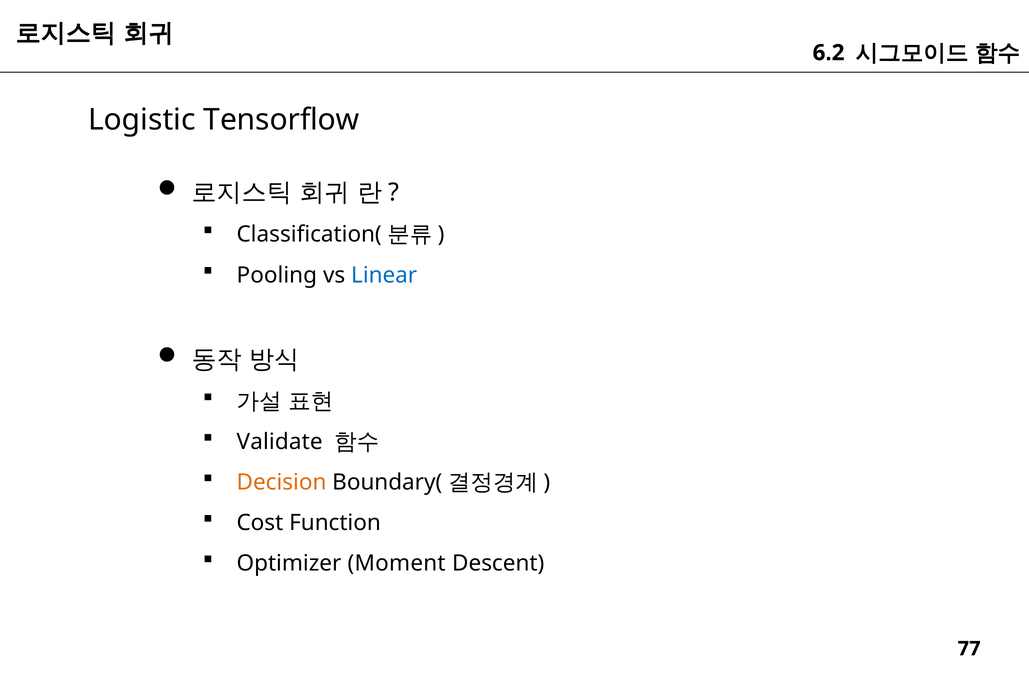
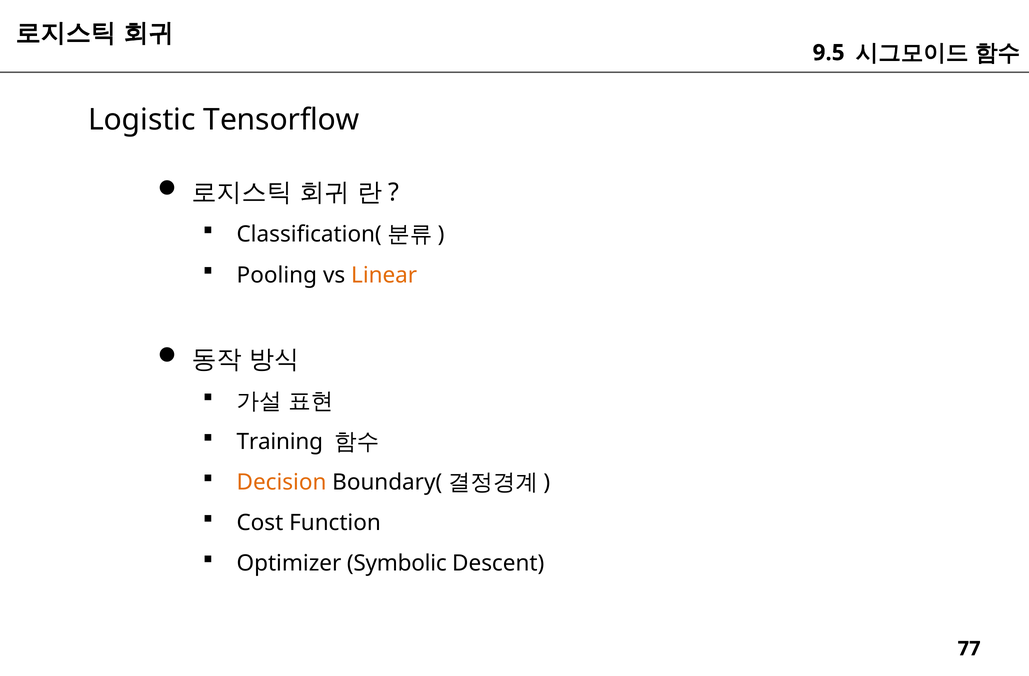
6.2: 6.2 -> 9.5
Linear colour: blue -> orange
Validate: Validate -> Training
Moment: Moment -> Symbolic
